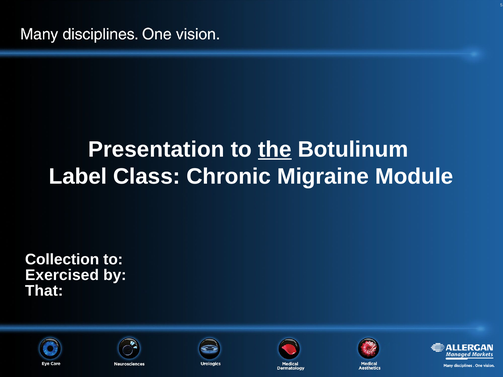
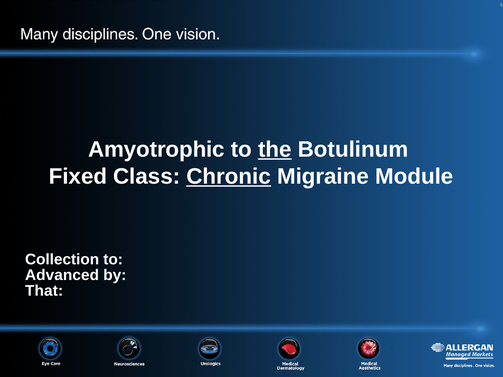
Presentation: Presentation -> Amyotrophic
Label: Label -> Fixed
Chronic underline: none -> present
Exercised: Exercised -> Advanced
